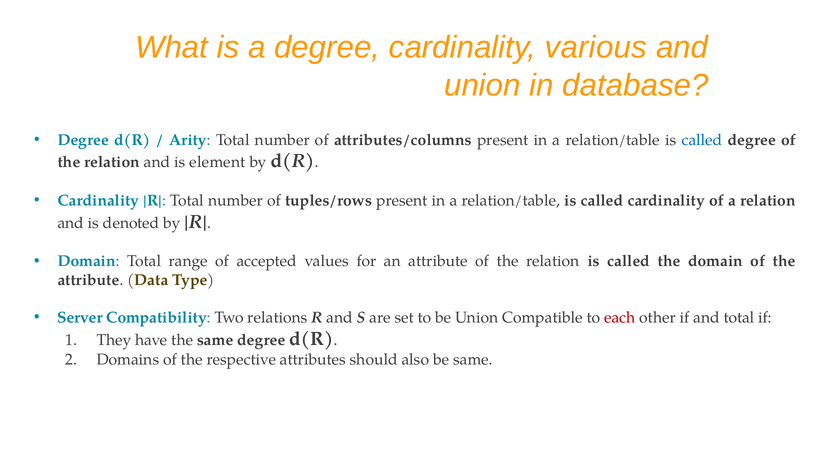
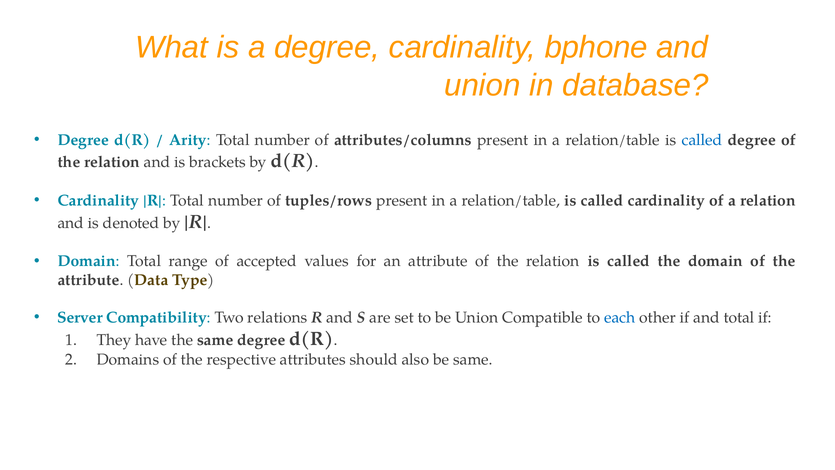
various: various -> bphone
element: element -> brackets
each colour: red -> blue
